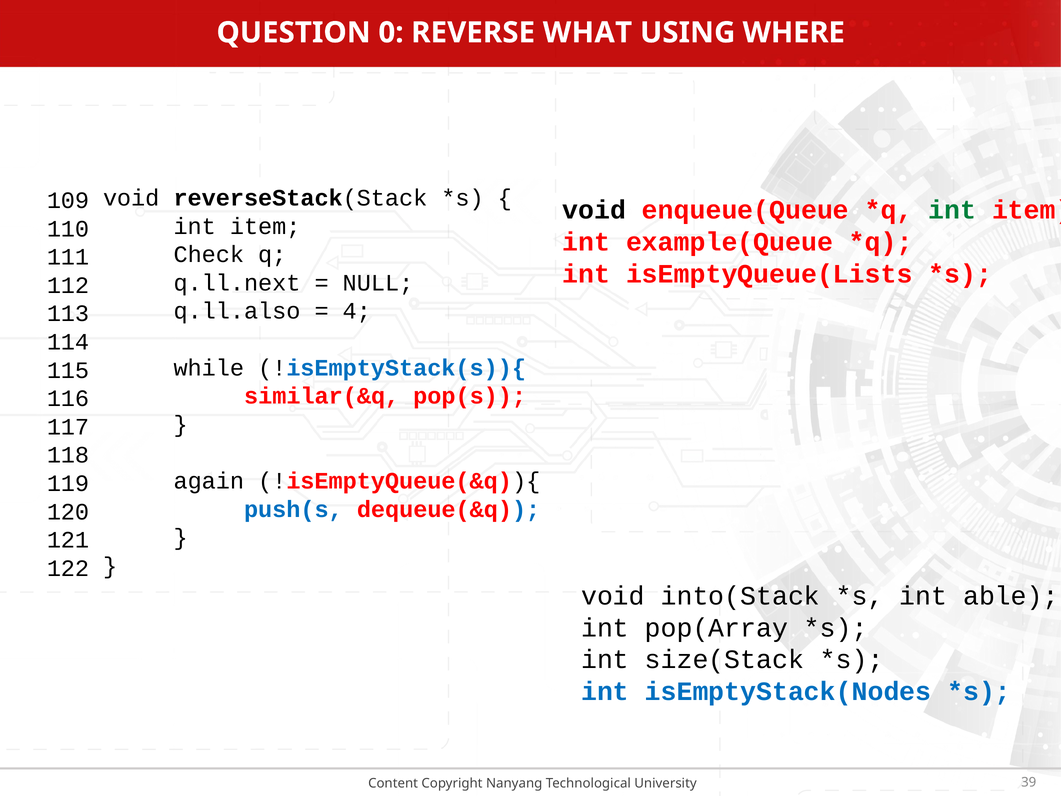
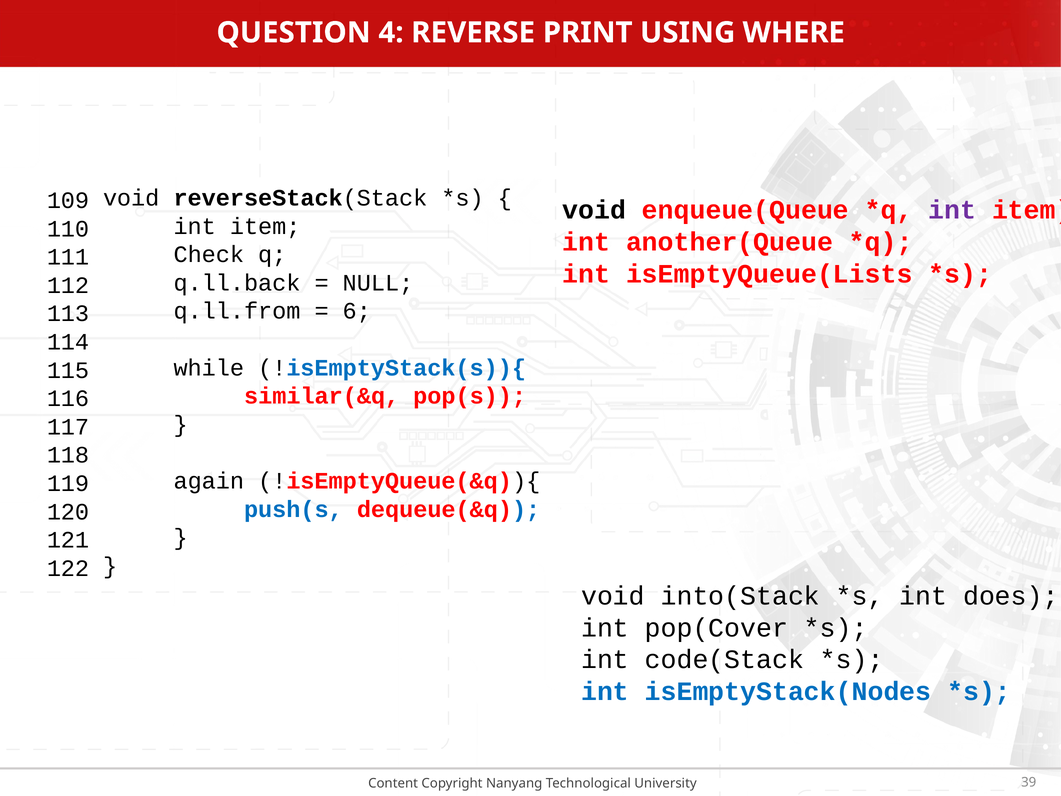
0: 0 -> 4
WHAT: WHAT -> PRINT
int at (952, 210) colour: green -> purple
example(Queue: example(Queue -> another(Queue
q.ll.next: q.ll.next -> q.ll.back
q.ll.also: q.ll.also -> q.ll.from
4: 4 -> 6
able: able -> does
pop(Array: pop(Array -> pop(Cover
size(Stack: size(Stack -> code(Stack
